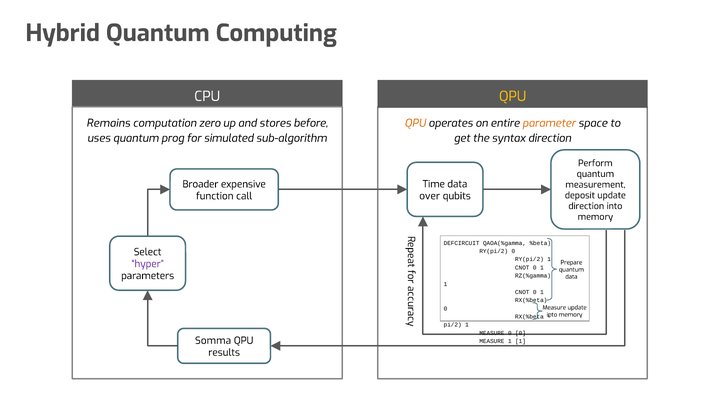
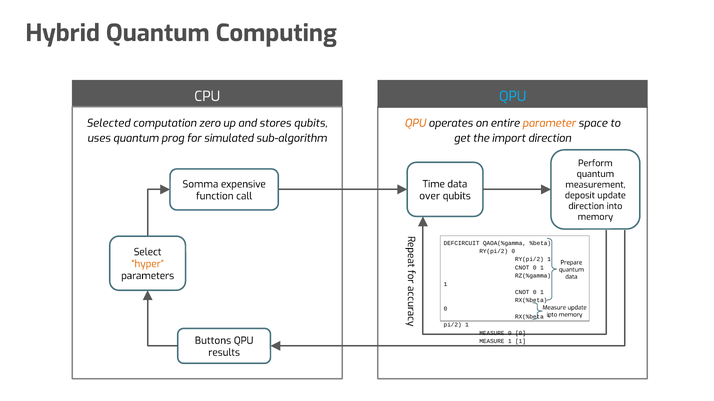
QPU at (513, 97) colour: yellow -> light blue
Remains: Remains -> Selected
stores before: before -> qubits
syntax: syntax -> import
Broader: Broader -> Somma
hyper colour: purple -> orange
Somma: Somma -> Buttons
